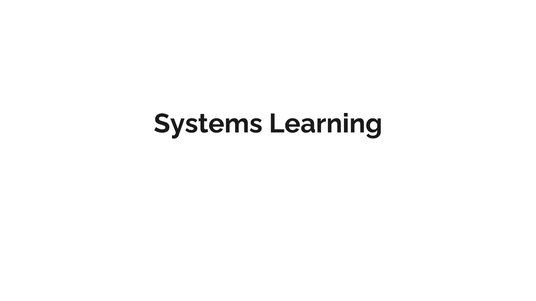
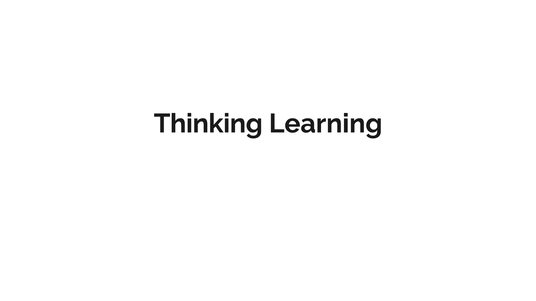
Systems at (208, 124): Systems -> Thinking
